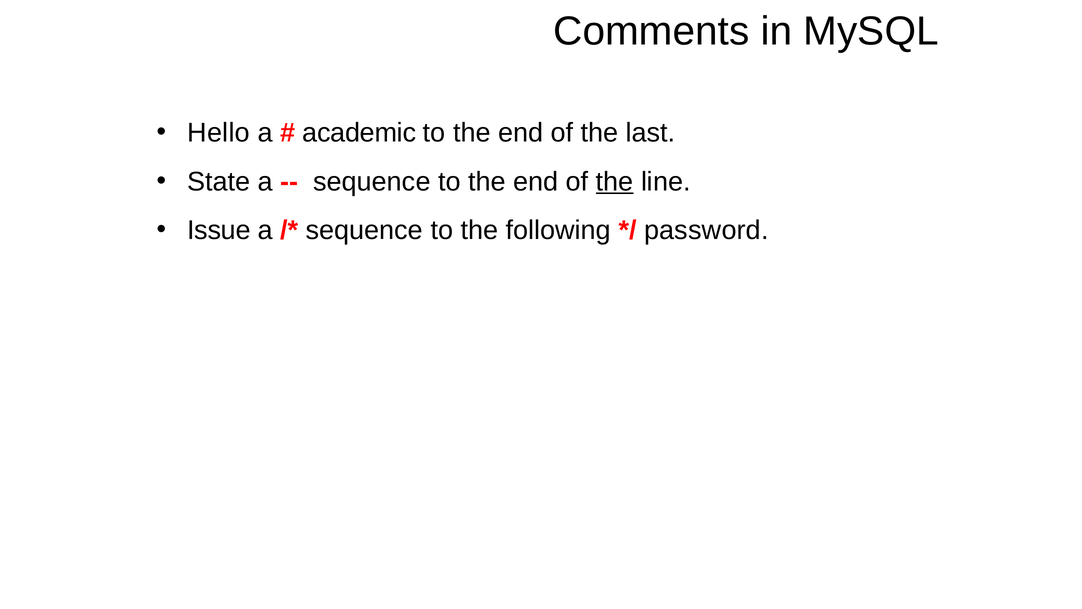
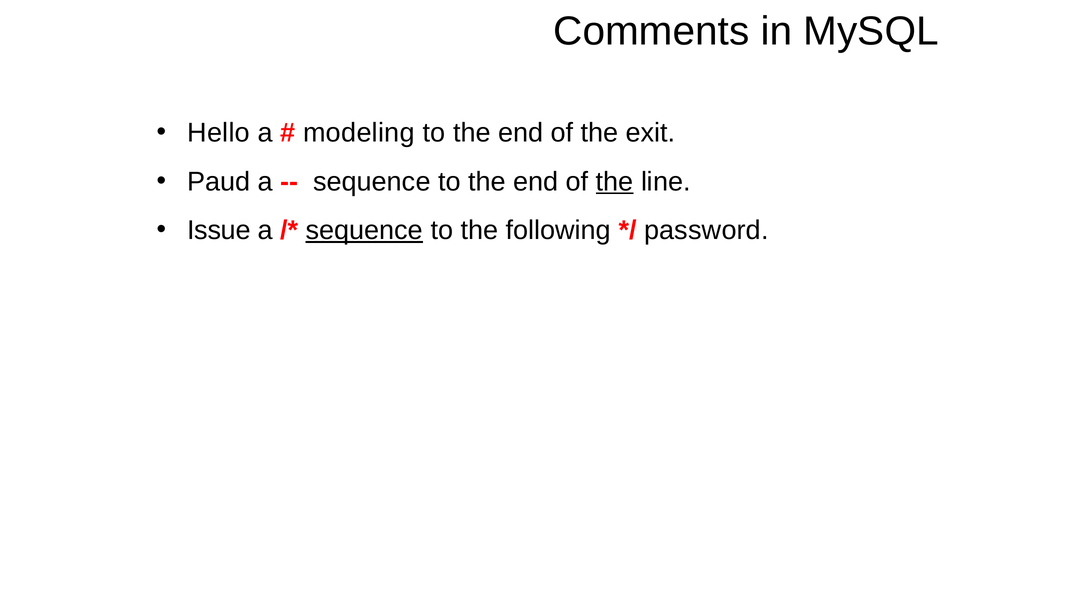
academic: academic -> modeling
last: last -> exit
State: State -> Paud
sequence at (364, 230) underline: none -> present
